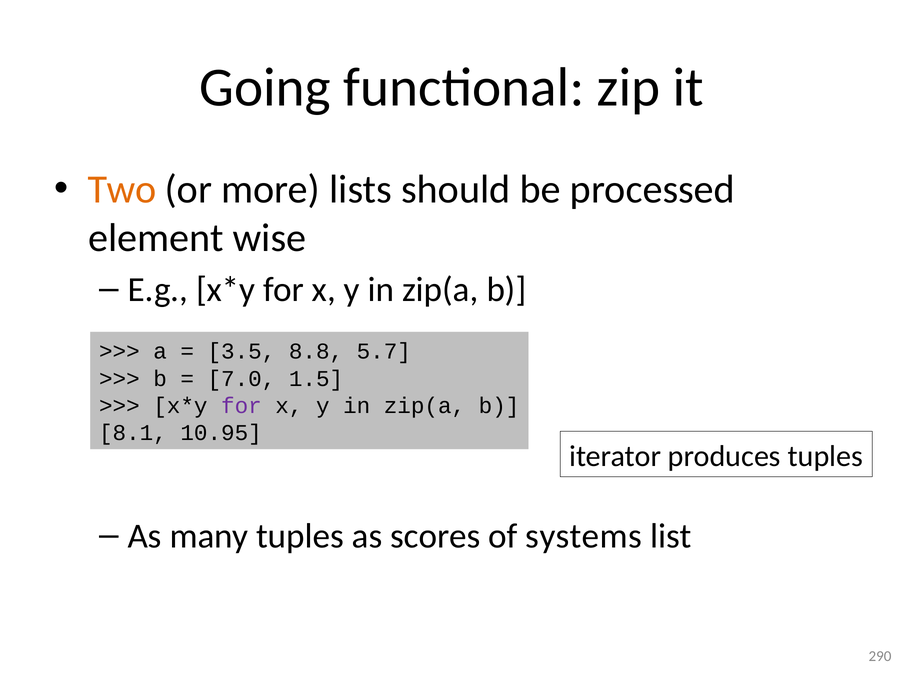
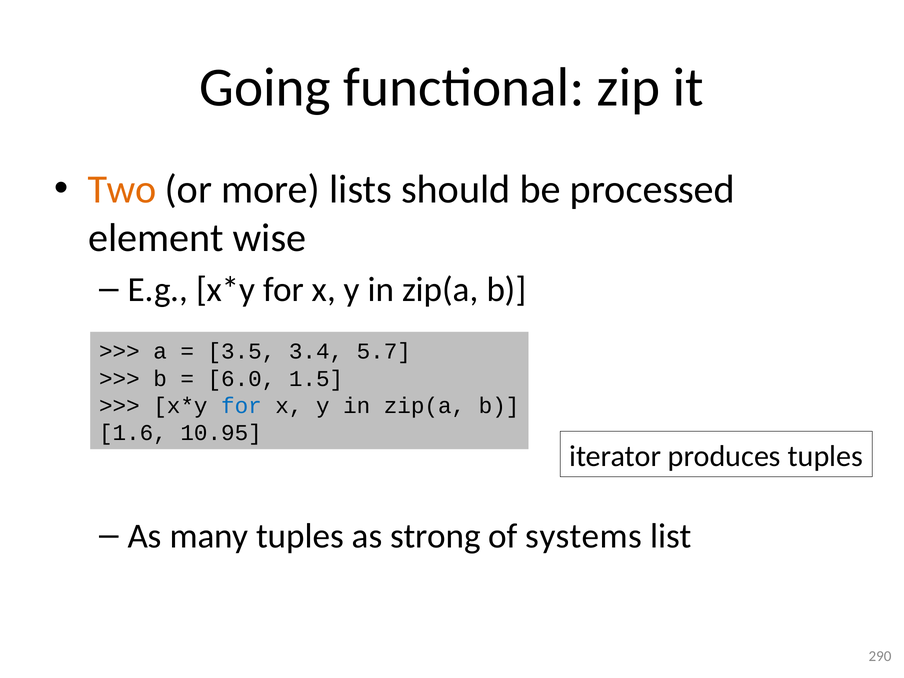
8.8: 8.8 -> 3.4
7.0: 7.0 -> 6.0
for at (241, 406) colour: purple -> blue
8.1: 8.1 -> 1.6
scores: scores -> strong
